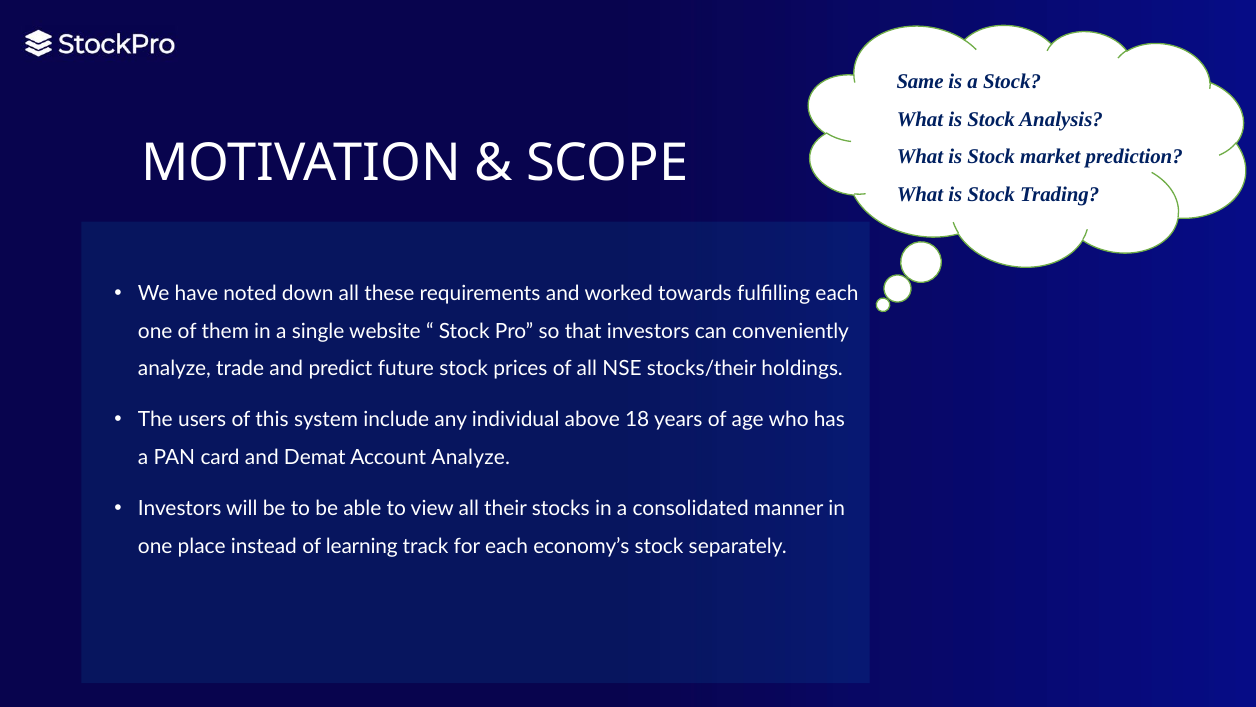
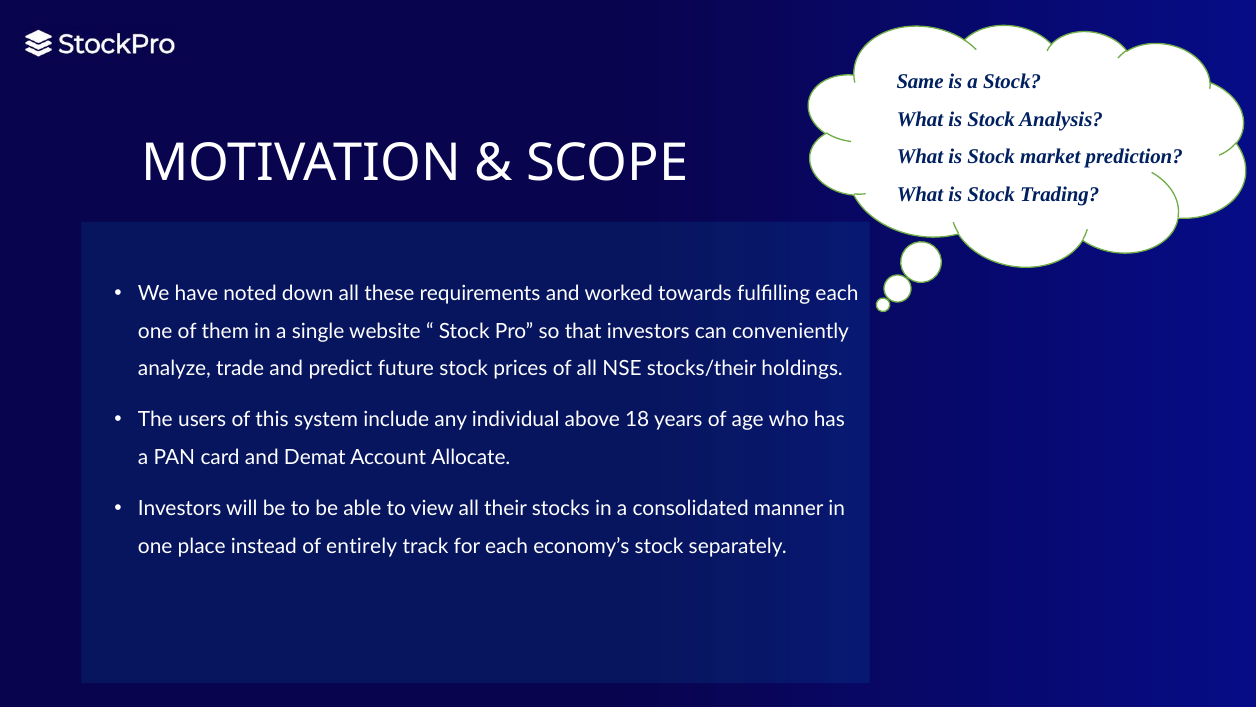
Account Analyze: Analyze -> Allocate
learning: learning -> entirely
